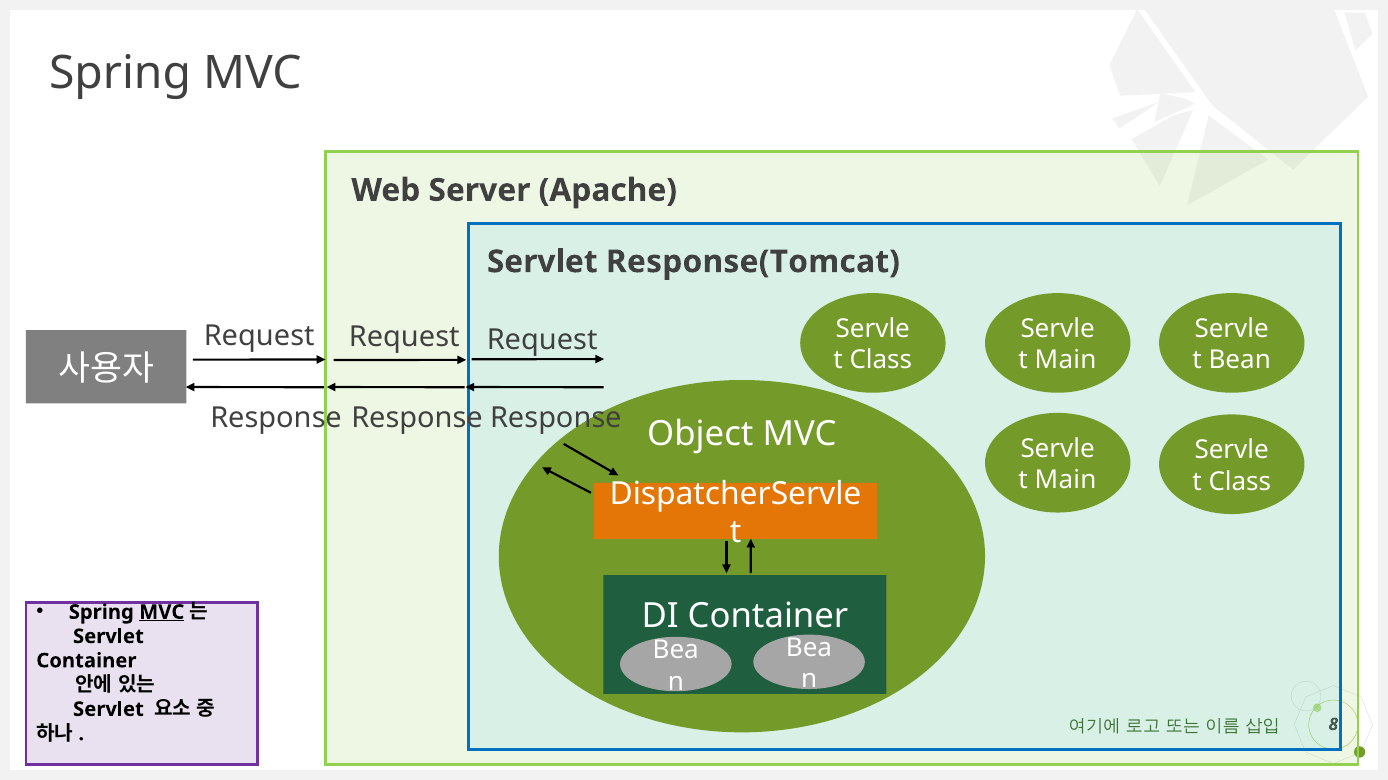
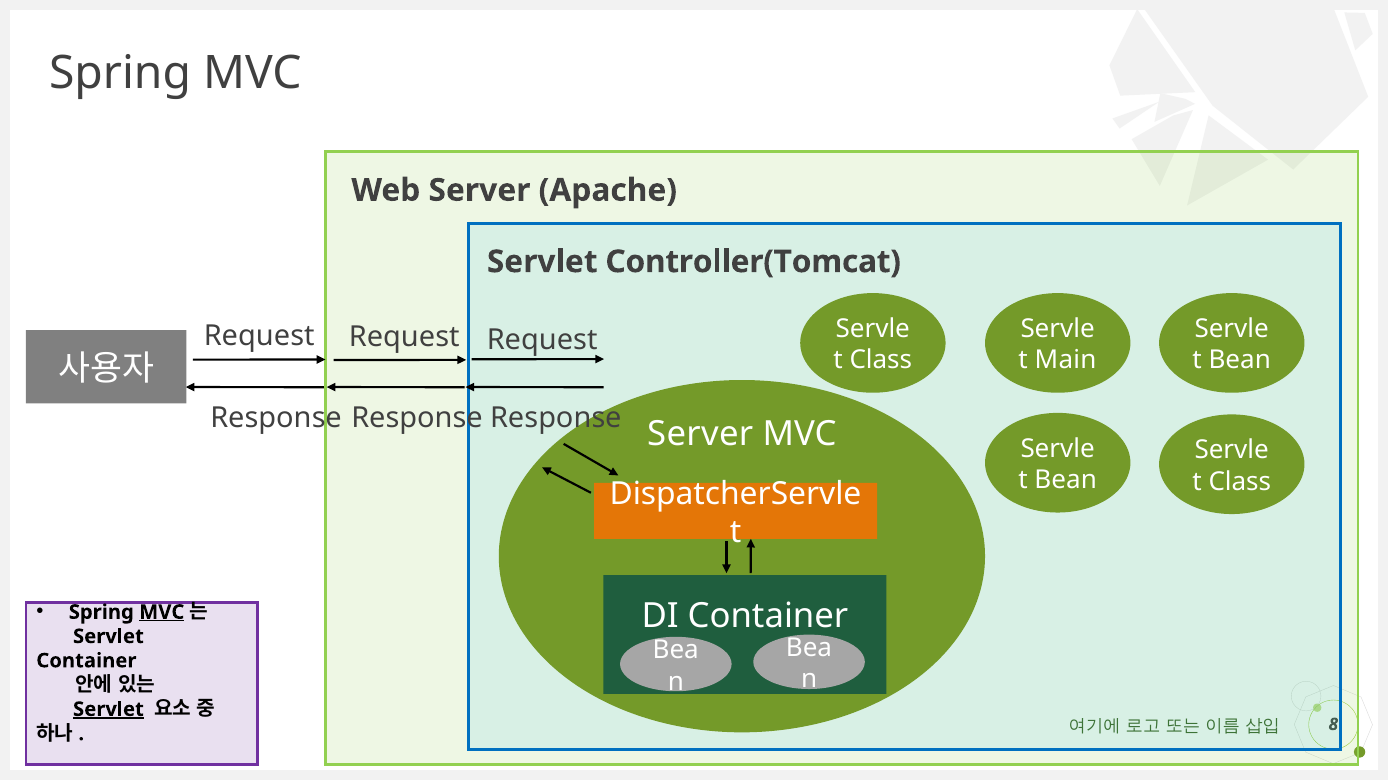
Response(Tomcat: Response(Tomcat -> Controller(Tomcat
Object at (700, 434): Object -> Server
Main at (1066, 481): Main -> Bean
Servlet at (108, 710) underline: none -> present
